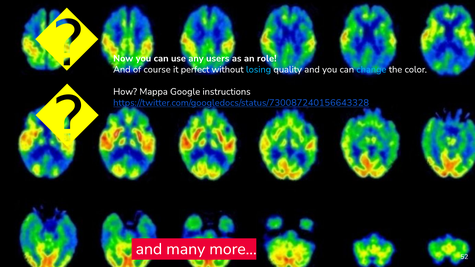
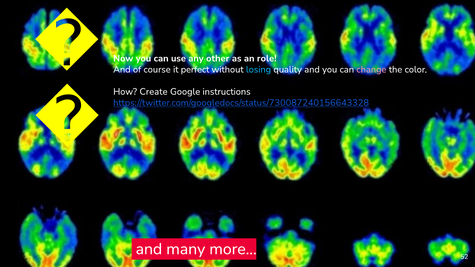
users: users -> other
change colour: light blue -> pink
Mappa: Mappa -> Create
